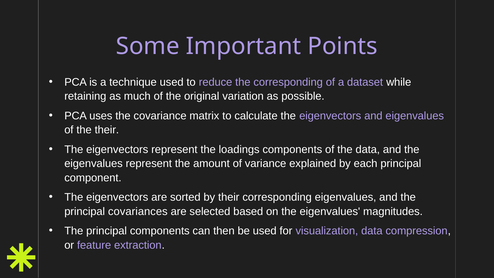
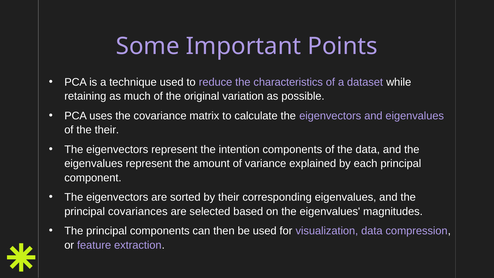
the corresponding: corresponding -> characteristics
loadings: loadings -> intention
